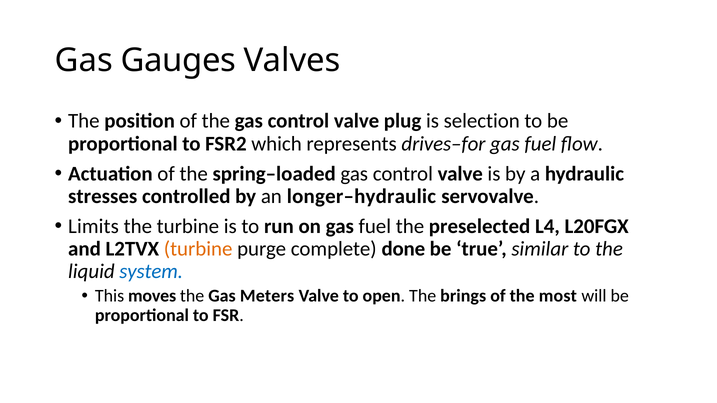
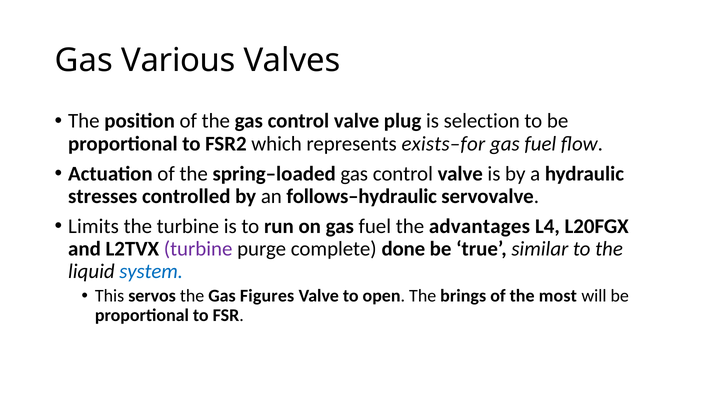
Gauges: Gauges -> Various
drives–for: drives–for -> exists–for
longer–hydraulic: longer–hydraulic -> follows–hydraulic
preselected: preselected -> advantages
turbine at (198, 249) colour: orange -> purple
moves: moves -> servos
Meters: Meters -> Figures
